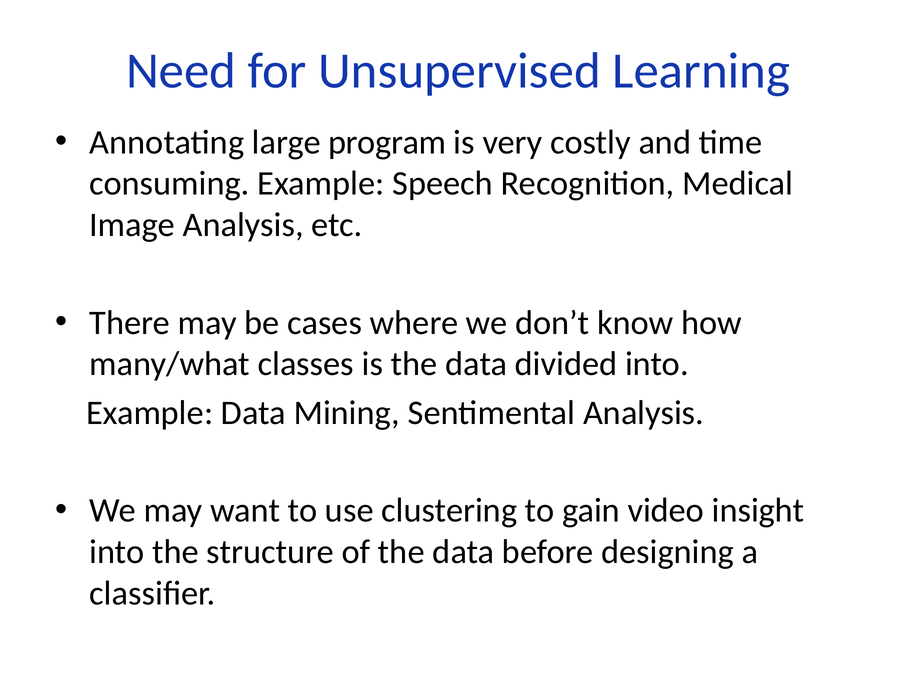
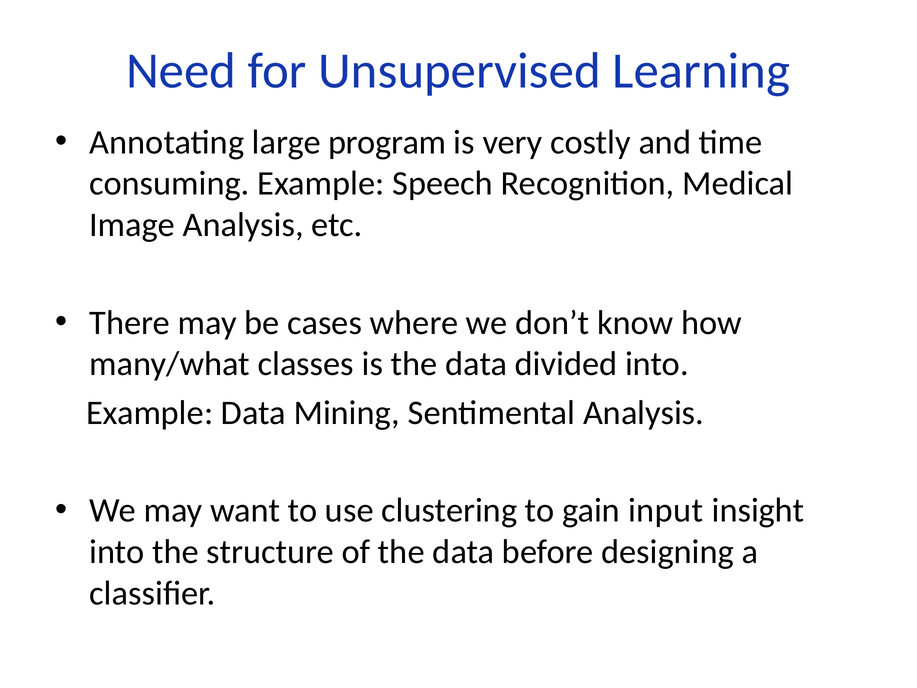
video: video -> input
